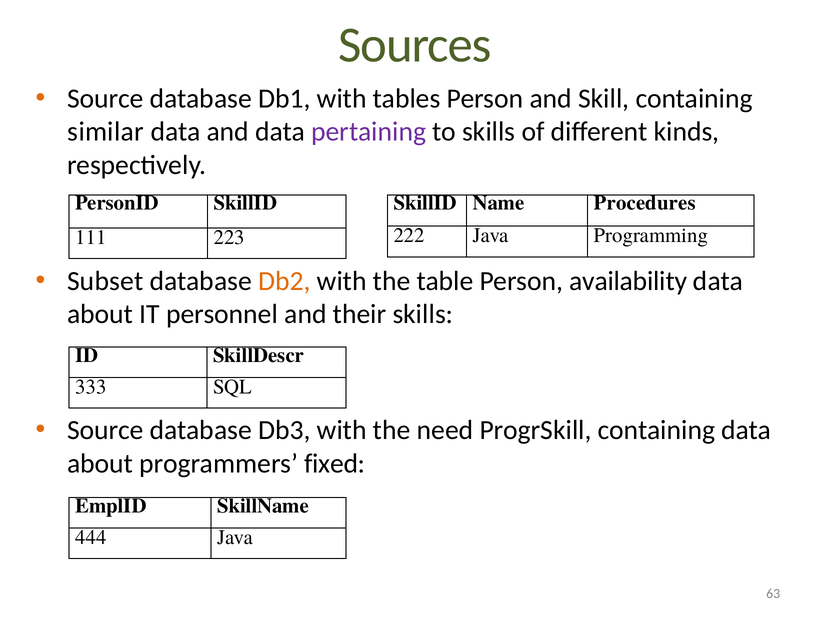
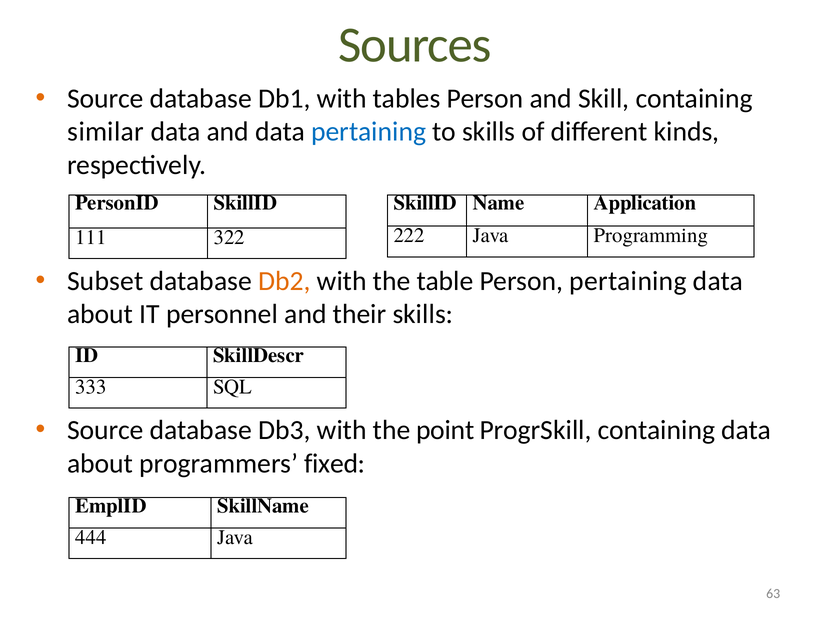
pertaining at (369, 132) colour: purple -> blue
Procedures: Procedures -> Application
223: 223 -> 322
Person availability: availability -> pertaining
need: need -> point
